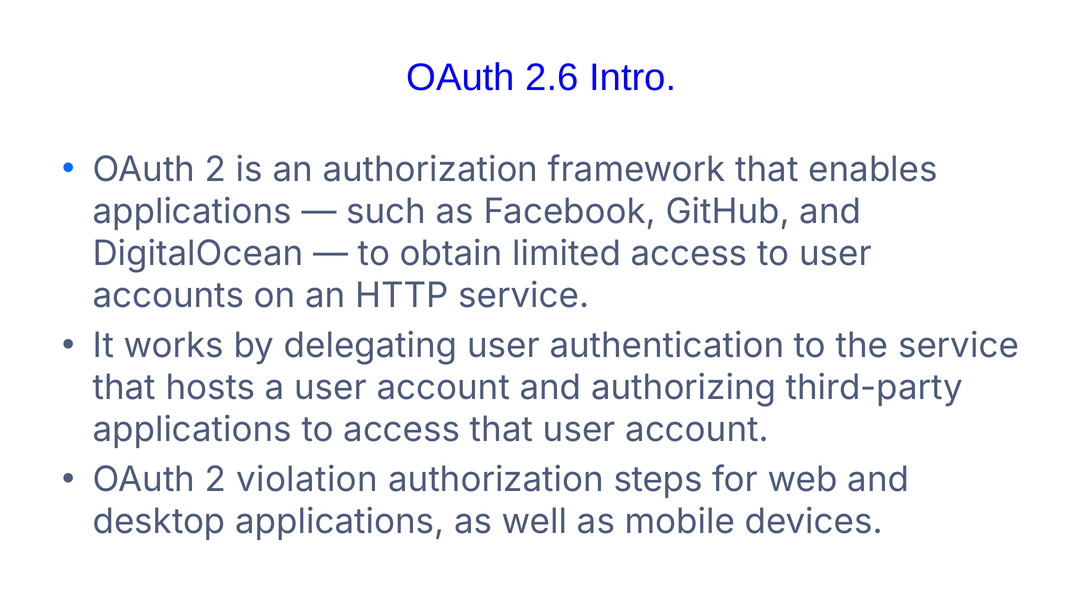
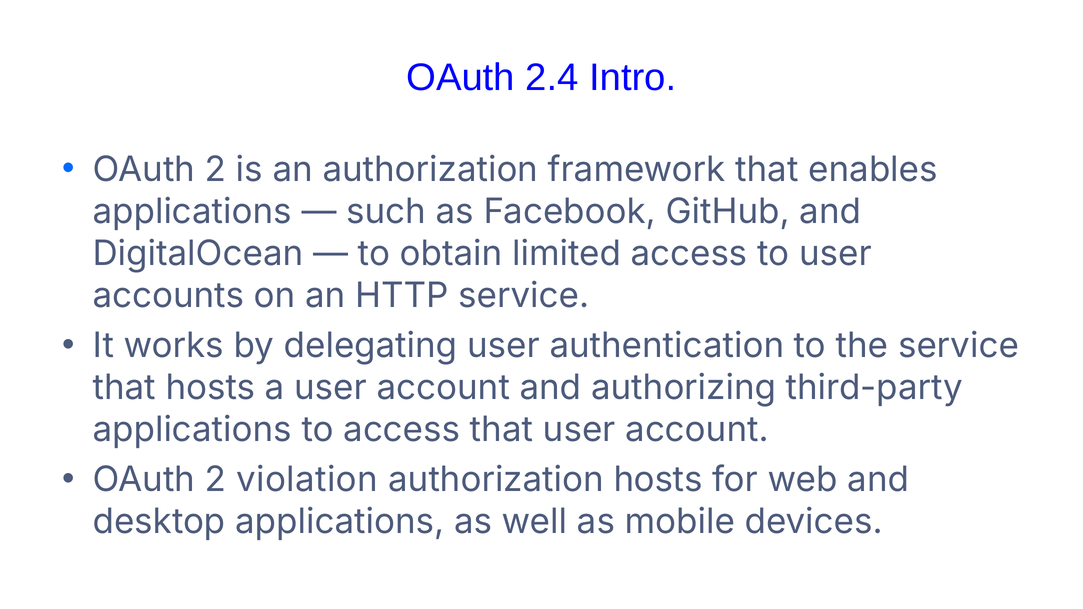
2.6: 2.6 -> 2.4
authorization steps: steps -> hosts
